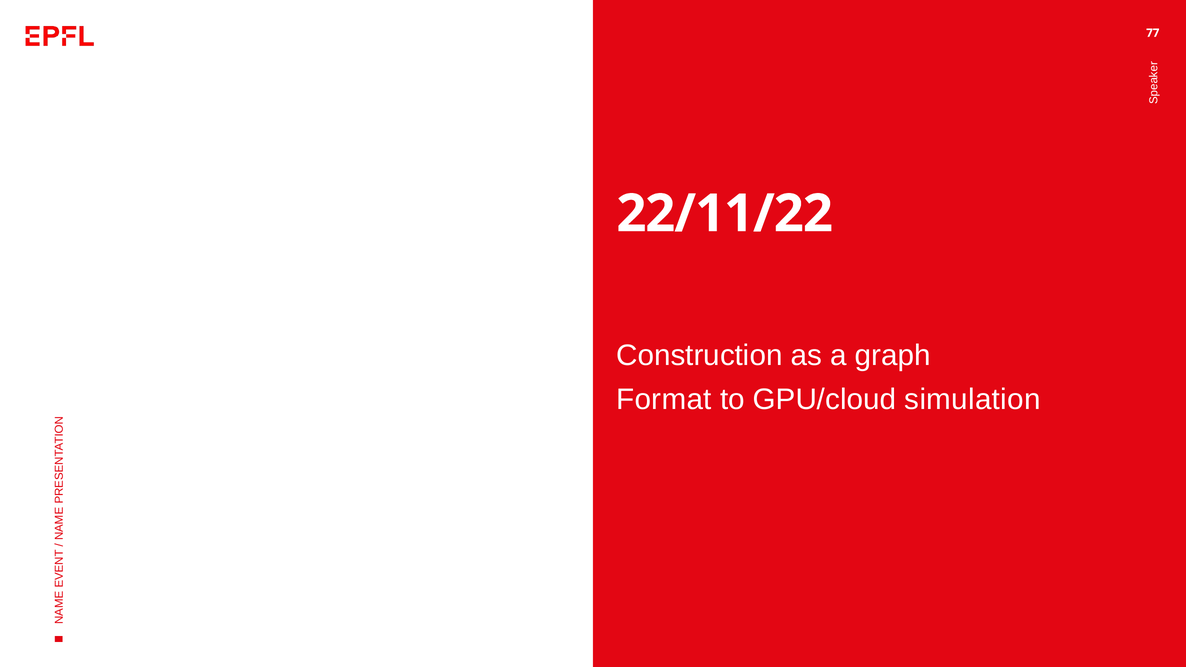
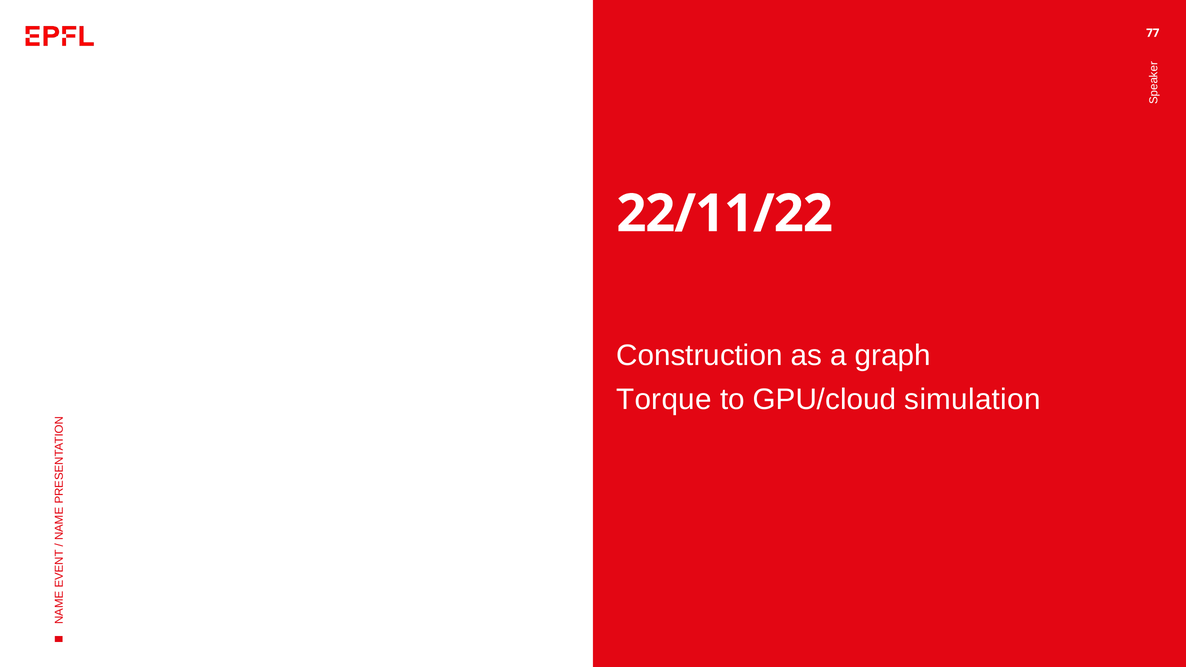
Format: Format -> Torque
